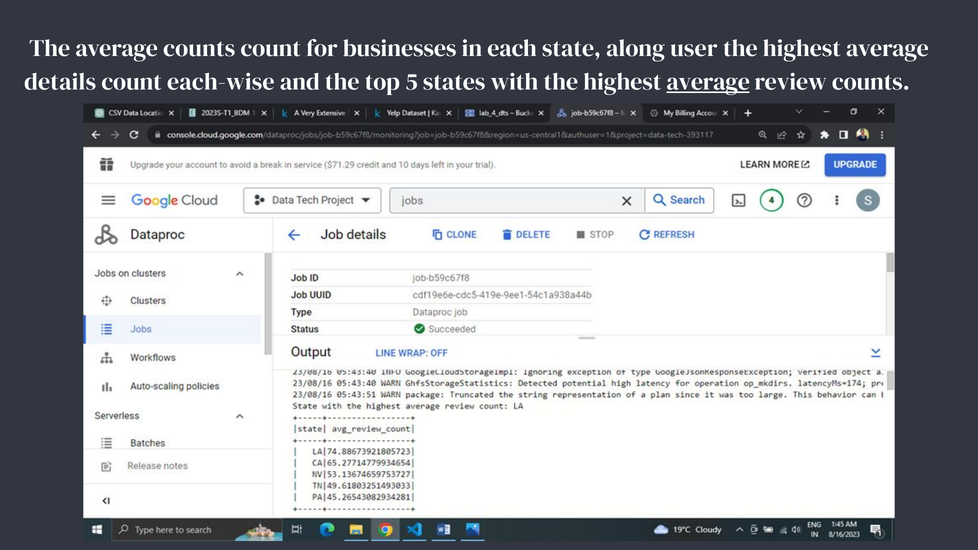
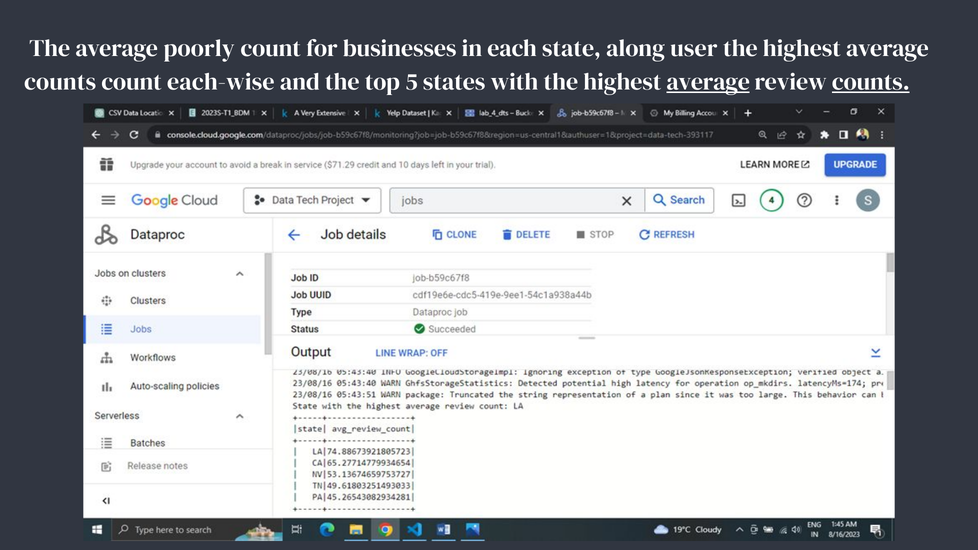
average counts: counts -> poorly
details at (60, 82): details -> counts
counts at (871, 82) underline: none -> present
